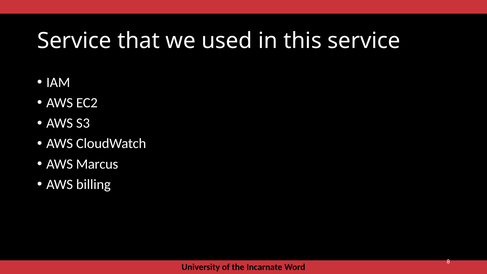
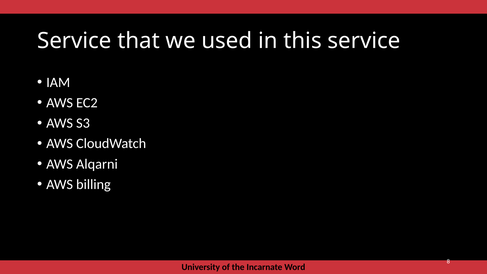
Marcus: Marcus -> Alqarni
